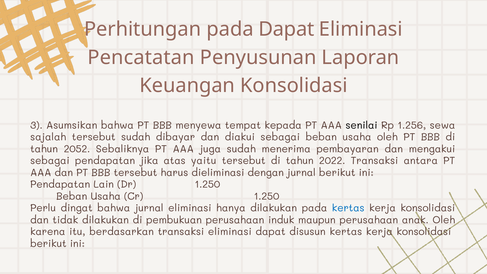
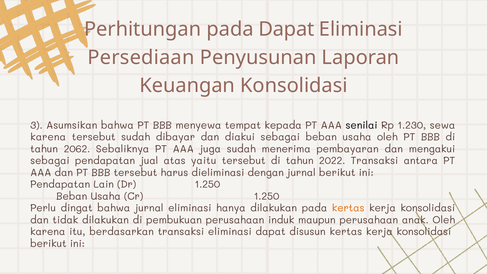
Pencatatan: Pencatatan -> Persediaan
1.256: 1.256 -> 1.230
sajalah at (48, 137): sajalah -> karena
2052: 2052 -> 2062
jika: jika -> jual
kertas at (348, 208) colour: blue -> orange
